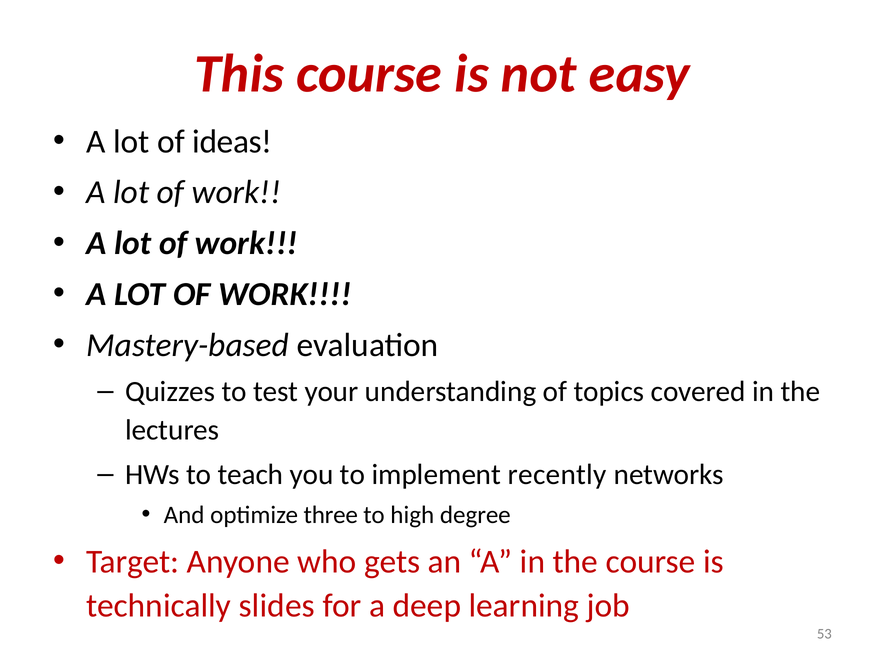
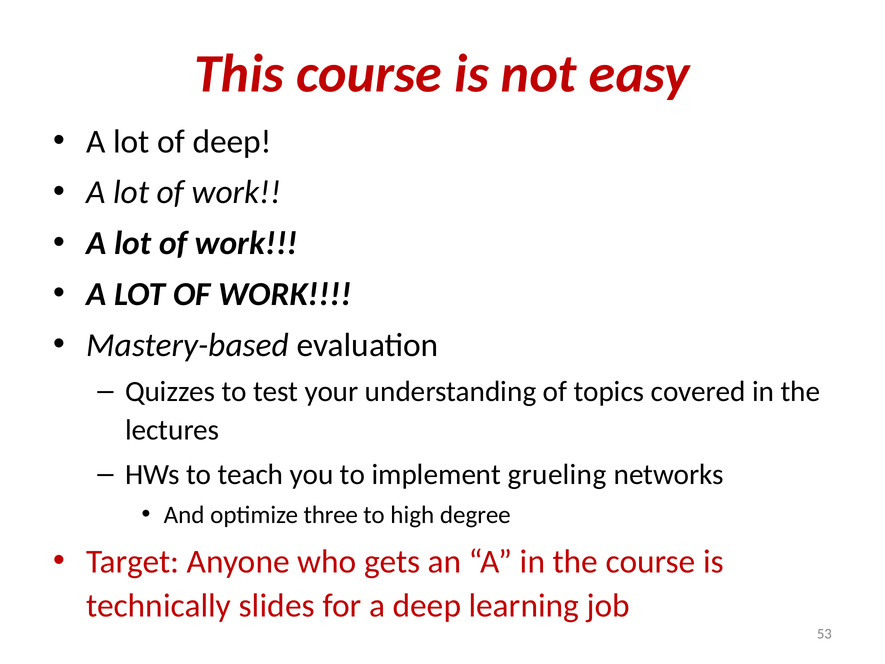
of ideas: ideas -> deep
recently: recently -> grueling
